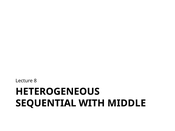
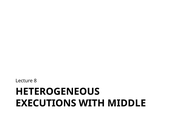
SEQUENTIAL: SEQUENTIAL -> EXECUTIONS
